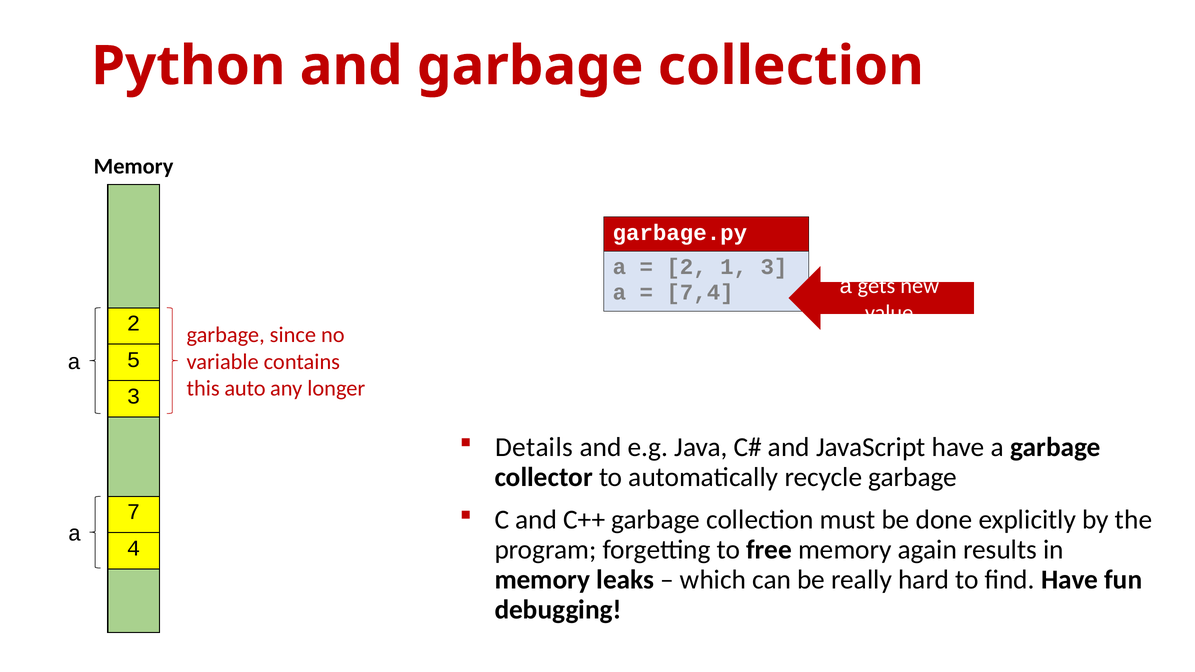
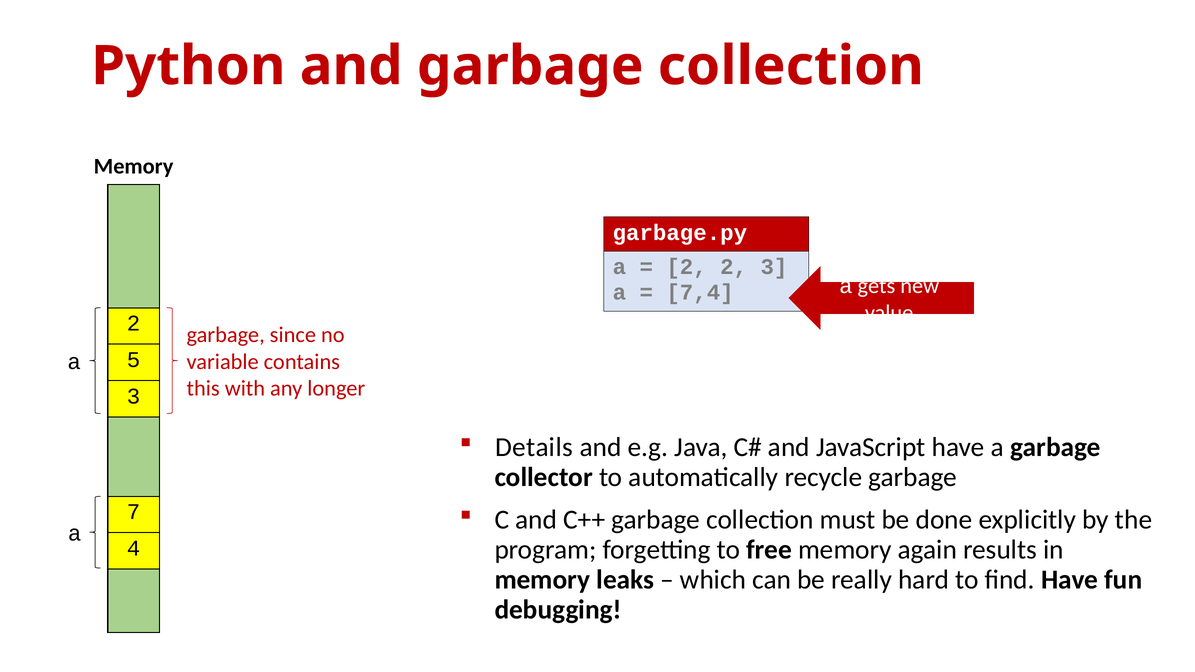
2 1: 1 -> 2
auto: auto -> with
